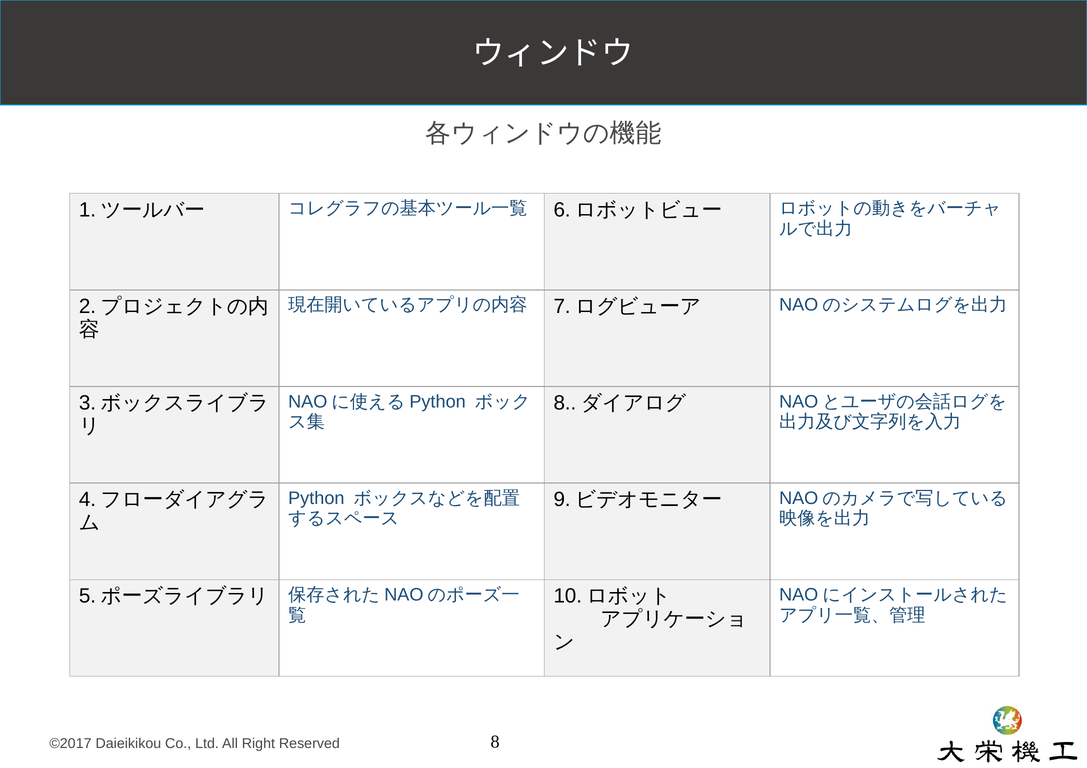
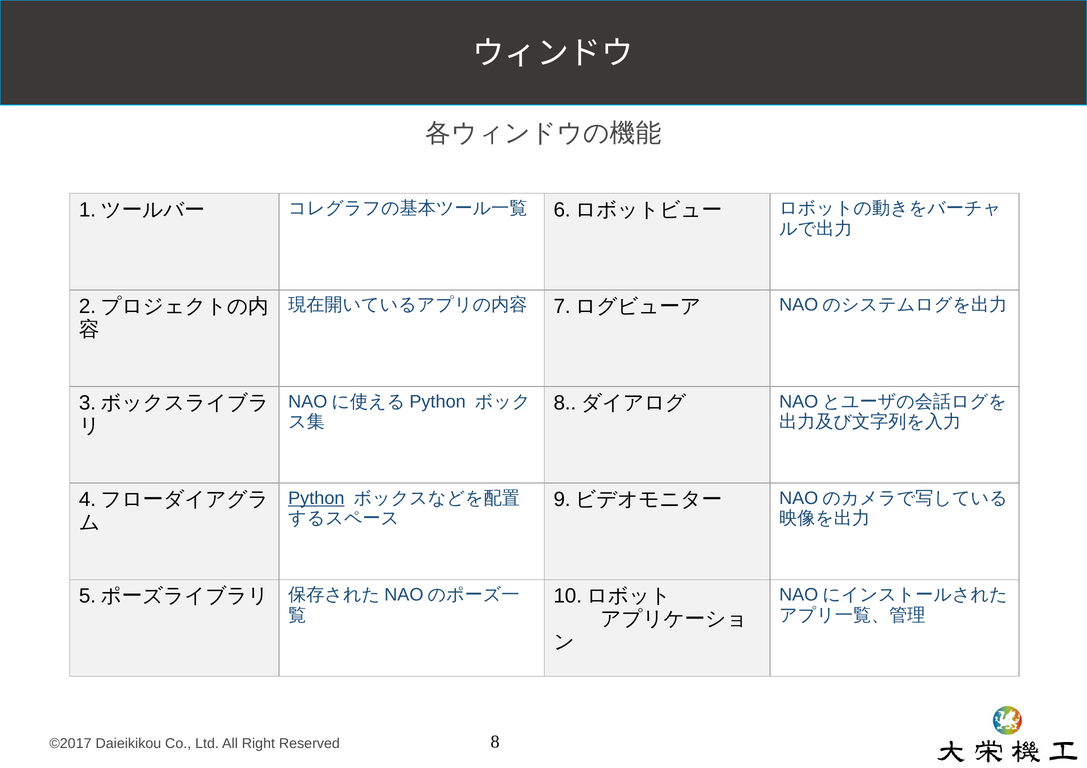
Python underline: none -> present
